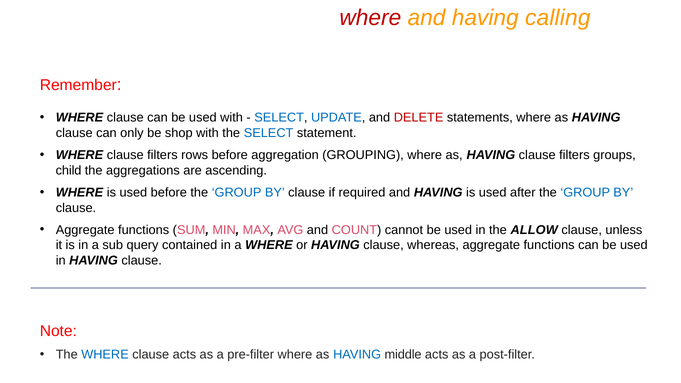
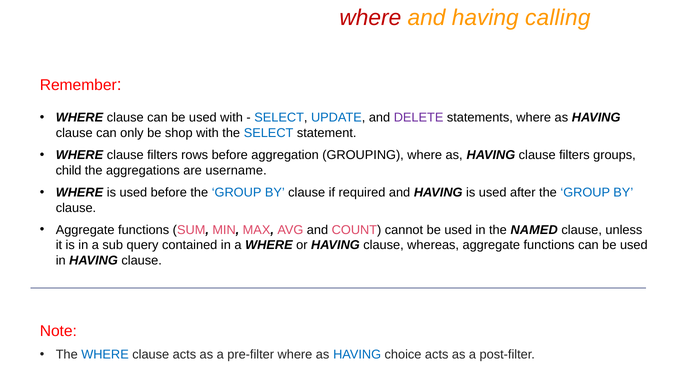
DELETE colour: red -> purple
ascending: ascending -> username
ALLOW: ALLOW -> NAMED
middle: middle -> choice
